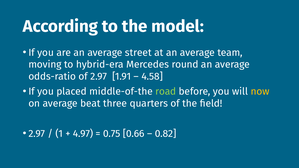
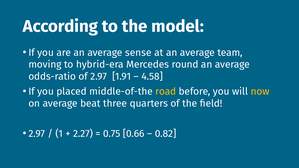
street: street -> sense
road colour: light green -> yellow
4.97: 4.97 -> 2.27
